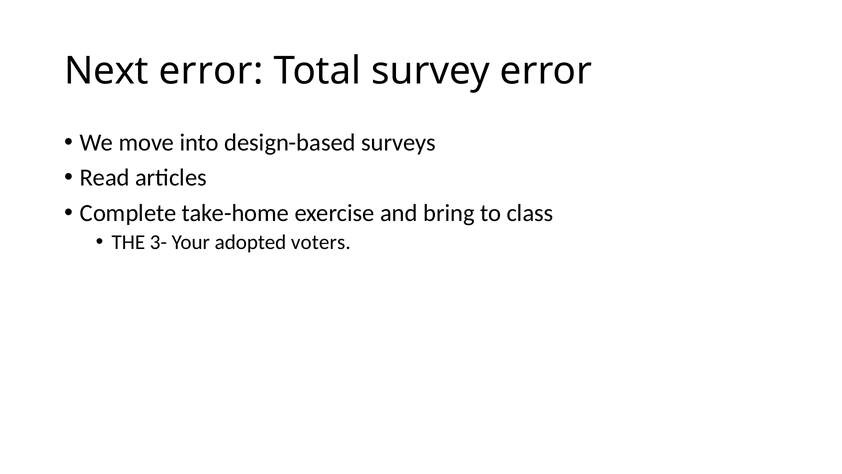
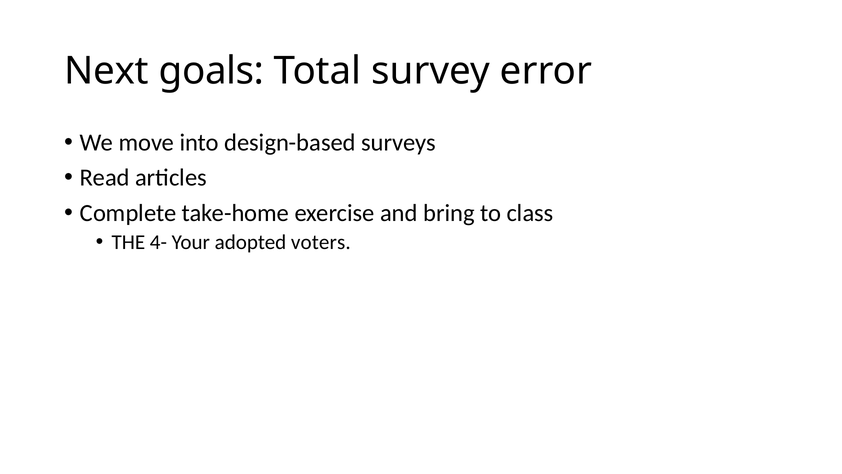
Next error: error -> goals
3-: 3- -> 4-
